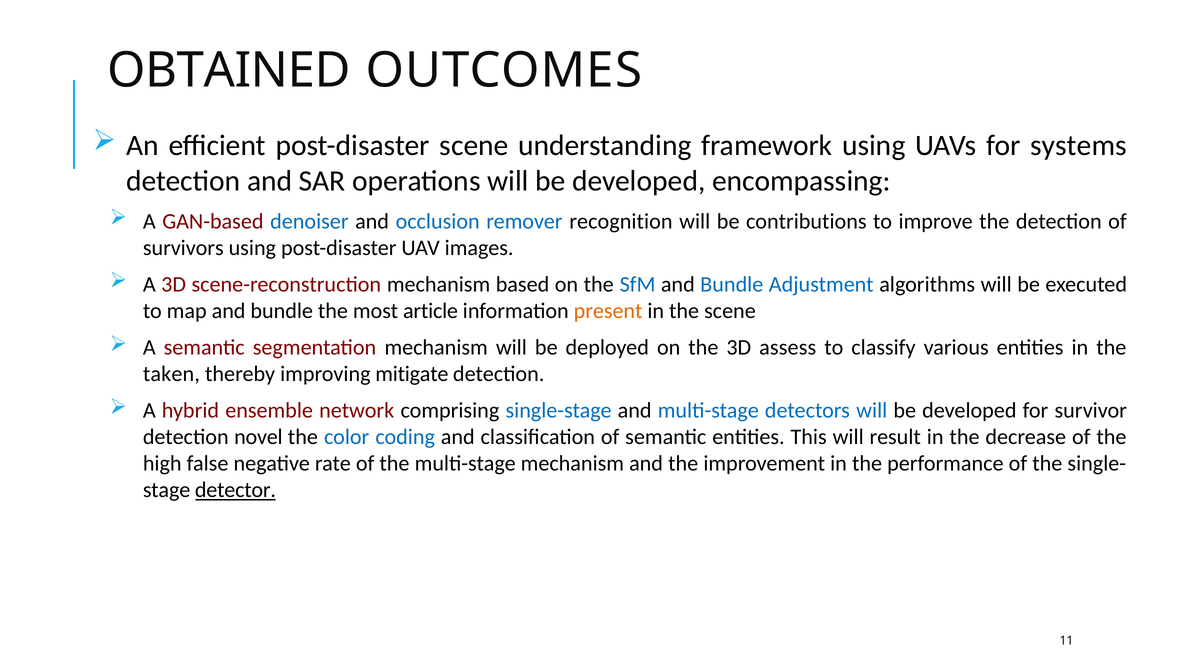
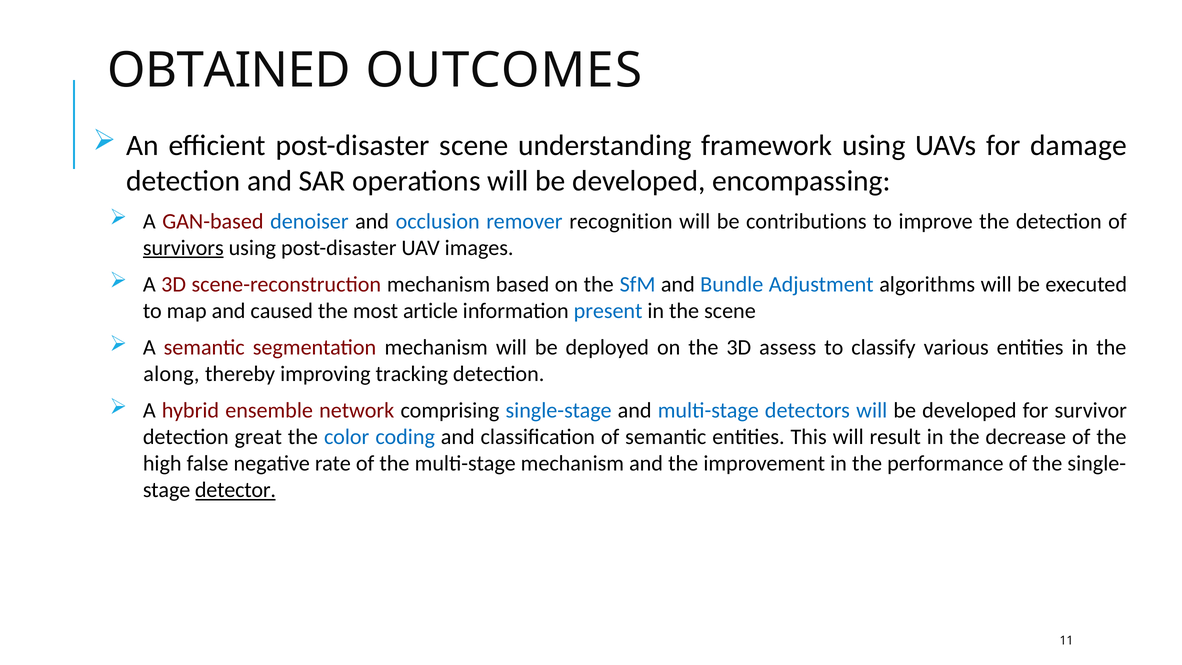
systems: systems -> damage
survivors underline: none -> present
map and bundle: bundle -> caused
present colour: orange -> blue
taken: taken -> along
mitigate: mitigate -> tracking
novel: novel -> great
